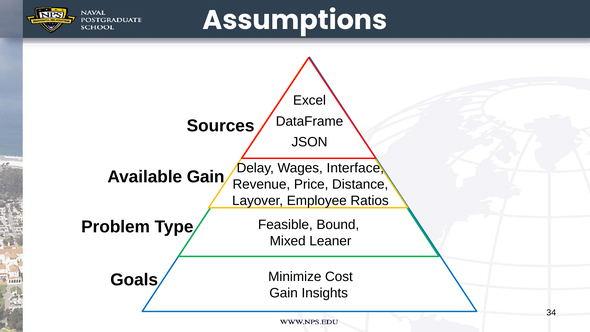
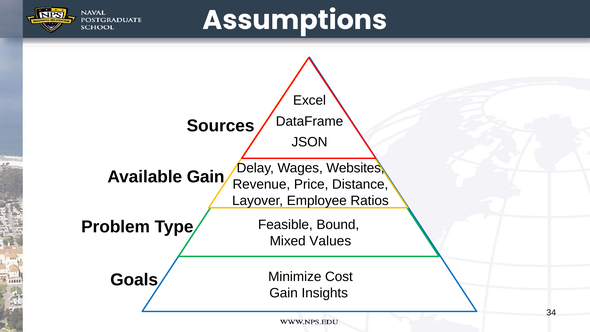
Interface: Interface -> Websites
Leaner: Leaner -> Values
